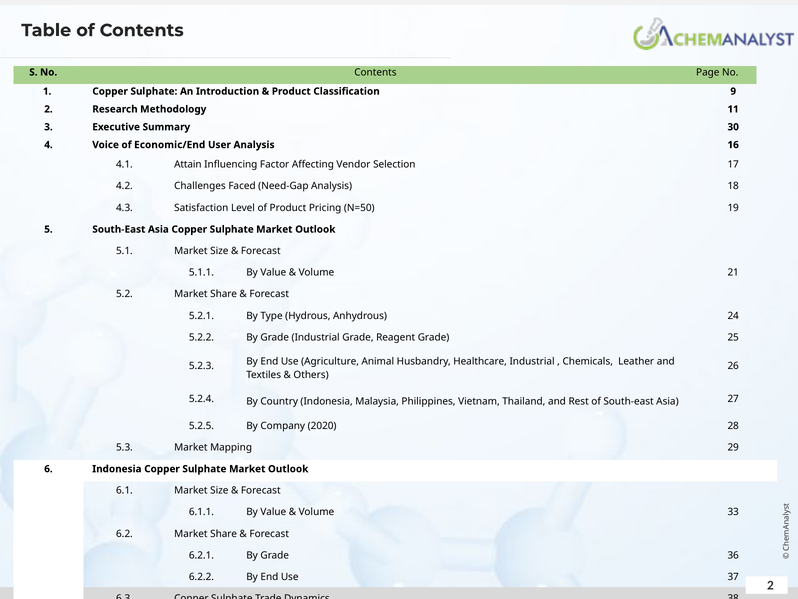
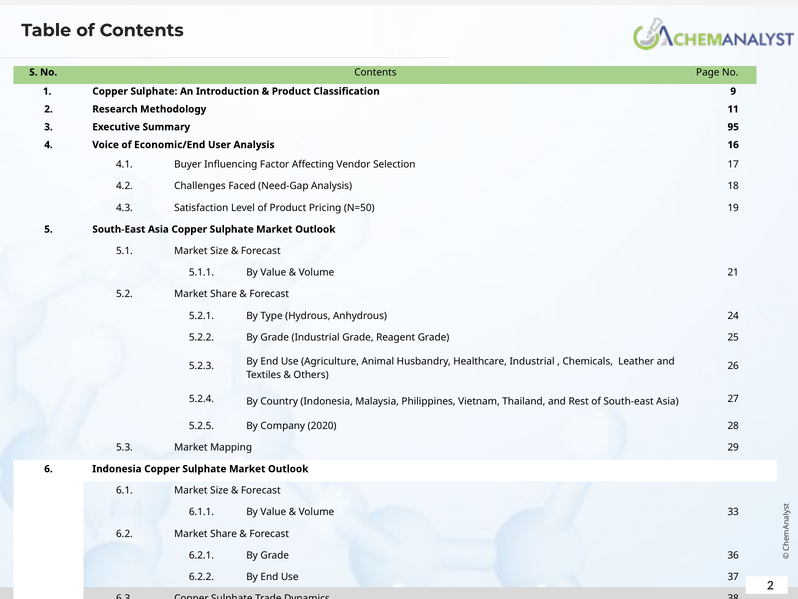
30: 30 -> 95
Attain: Attain -> Buyer
